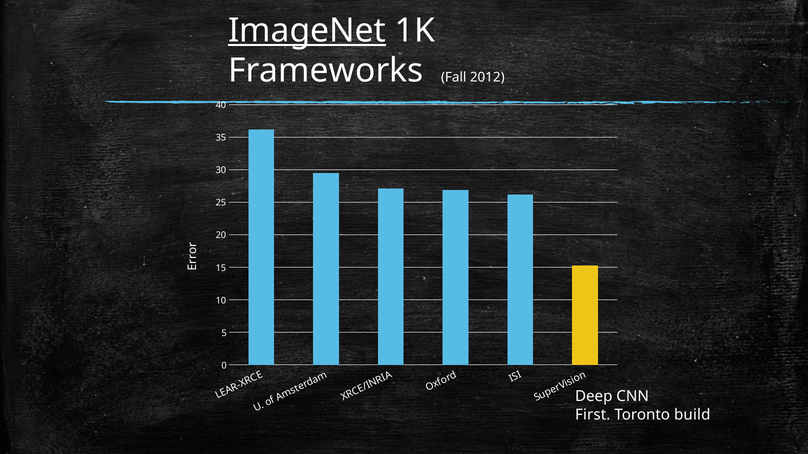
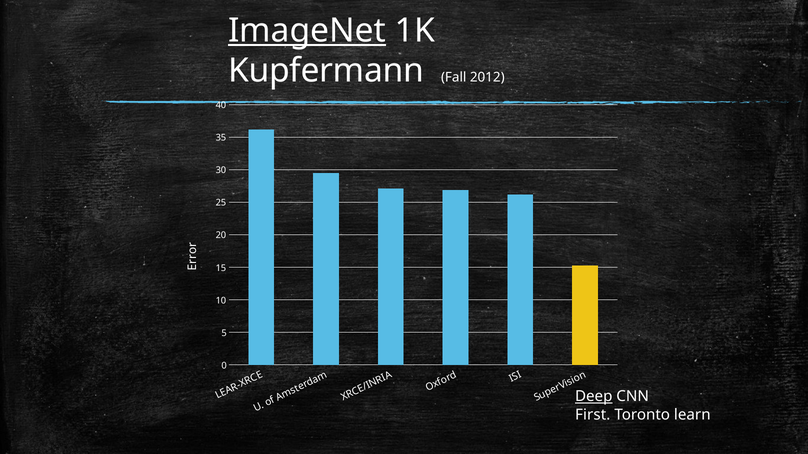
Frameworks: Frameworks -> Kupfermann
Deep underline: none -> present
build: build -> learn
